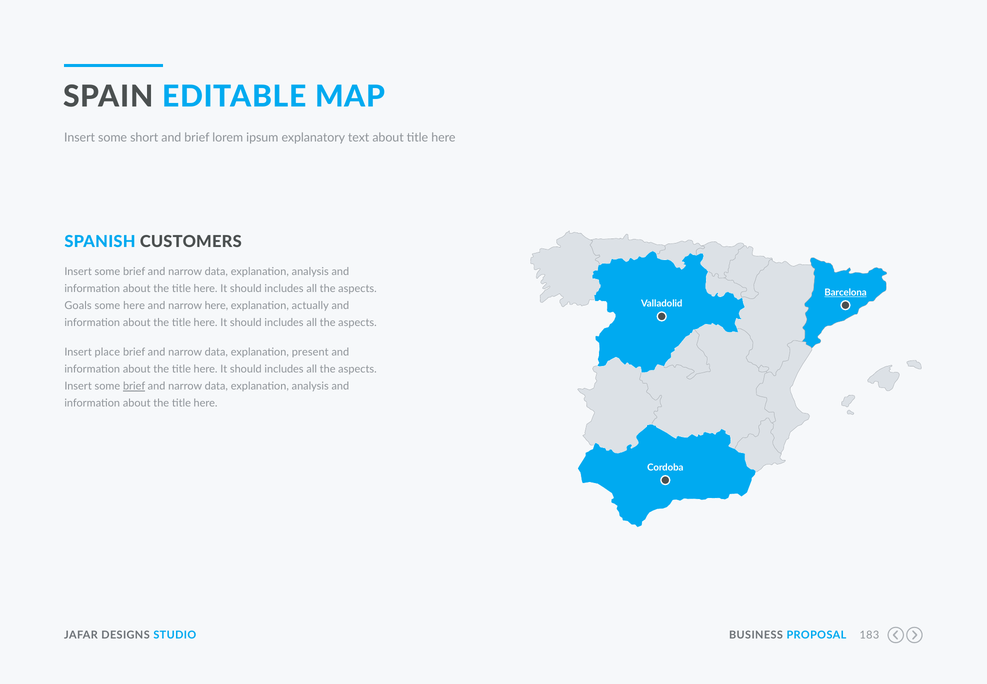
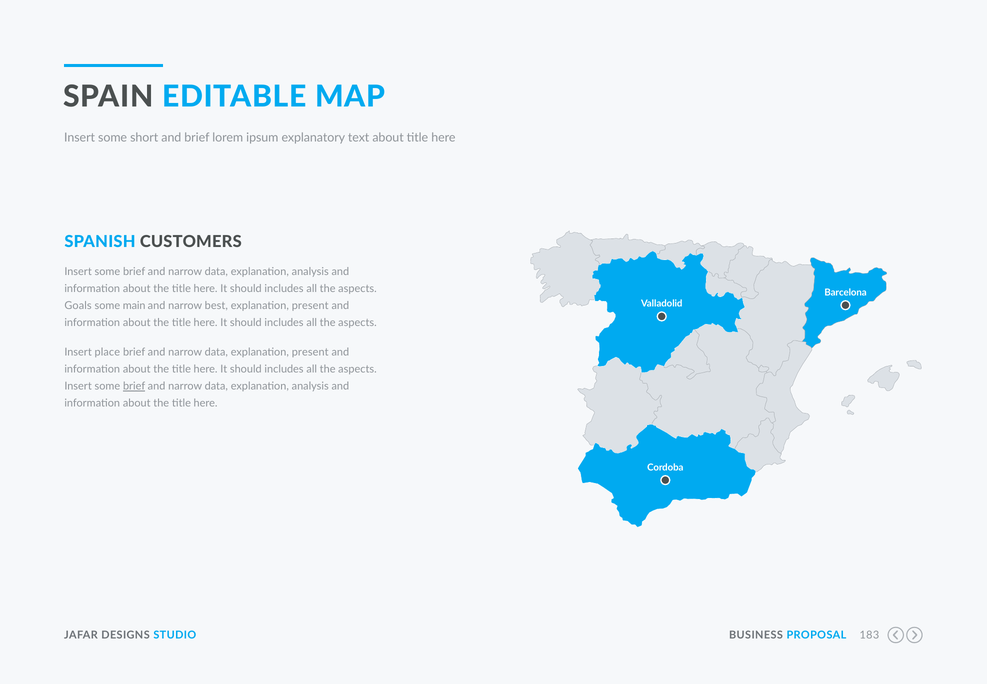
Barcelona underline: present -> none
some here: here -> main
narrow here: here -> best
actually at (310, 305): actually -> present
